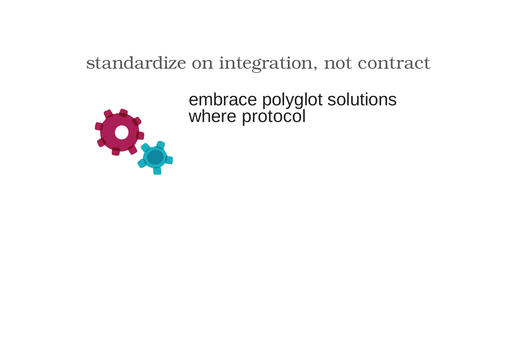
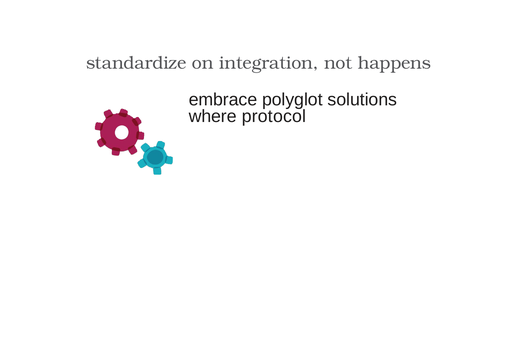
contract: contract -> happens
